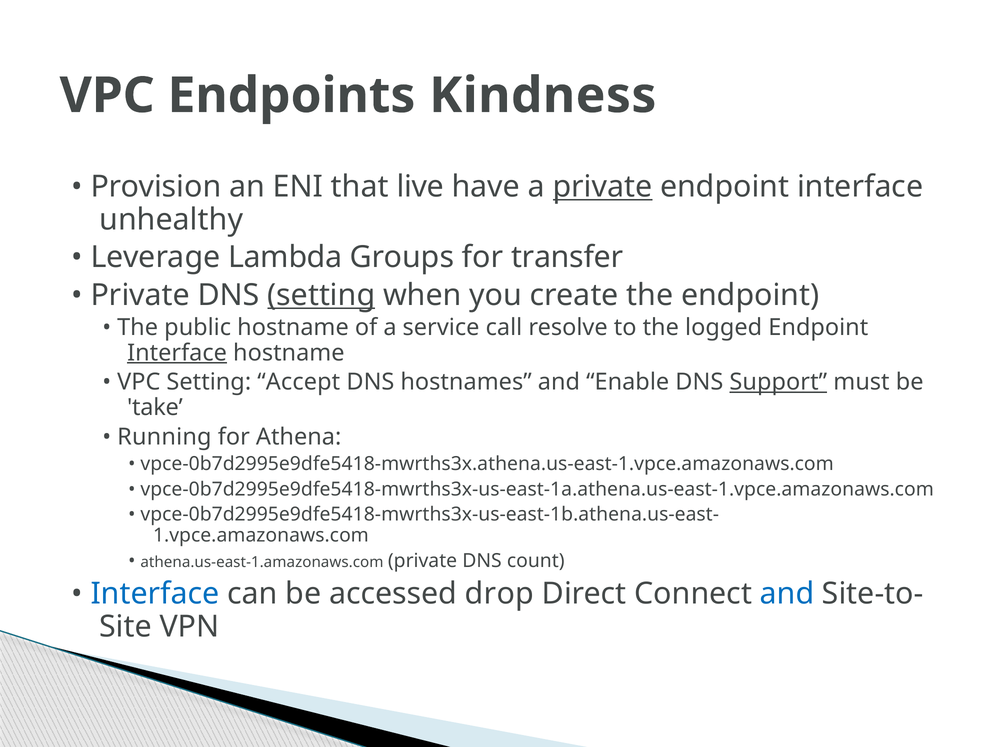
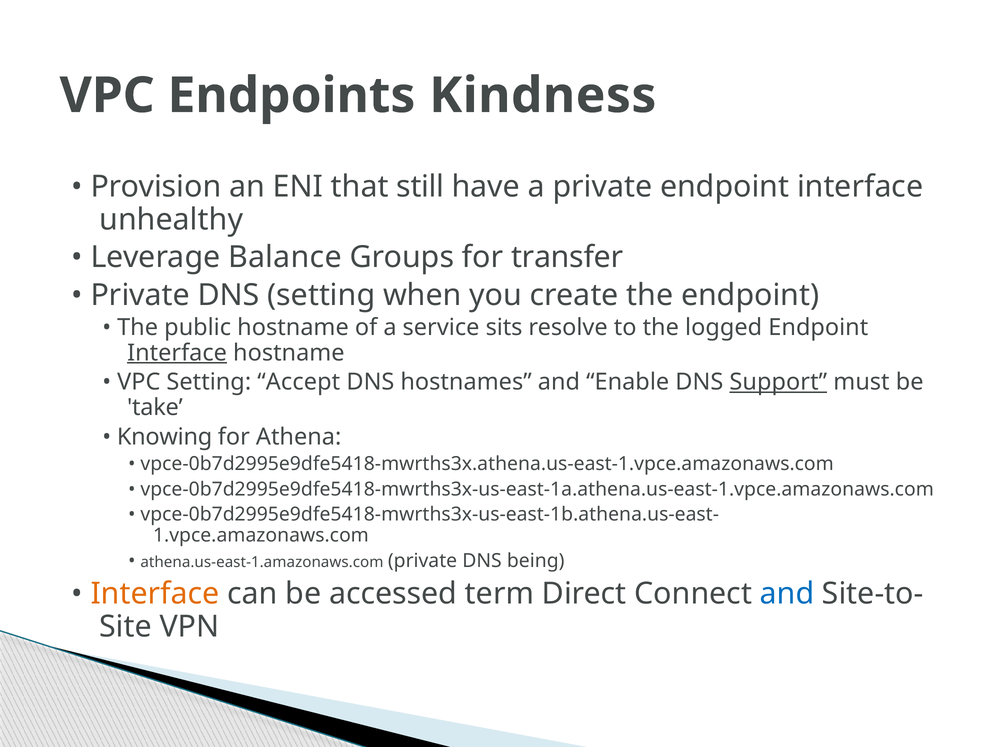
live: live -> still
private at (603, 186) underline: present -> none
Lambda: Lambda -> Balance
setting at (321, 295) underline: present -> none
call: call -> sits
Running: Running -> Knowing
count: count -> being
Interface at (155, 593) colour: blue -> orange
drop: drop -> term
